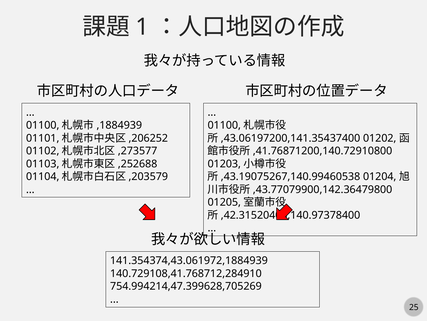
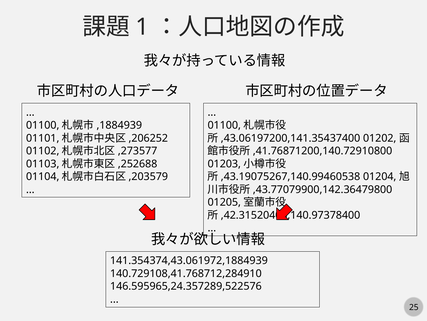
754.994214,47.399628,705269: 754.994214,47.399628,705269 -> 146.595965,24.357289,522576
